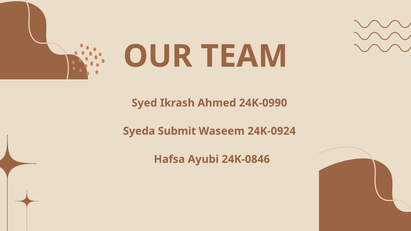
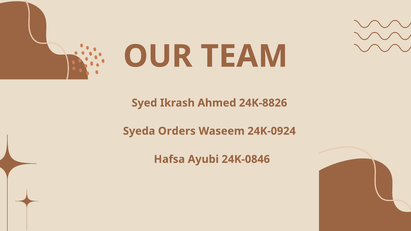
24K-0990: 24K-0990 -> 24K-8826
Submit: Submit -> Orders
